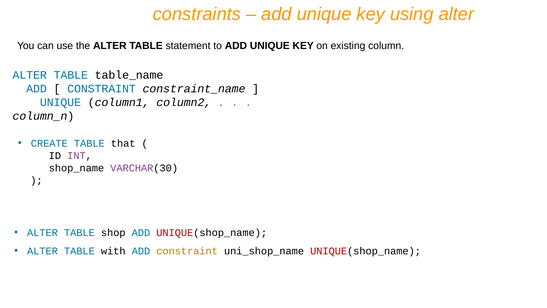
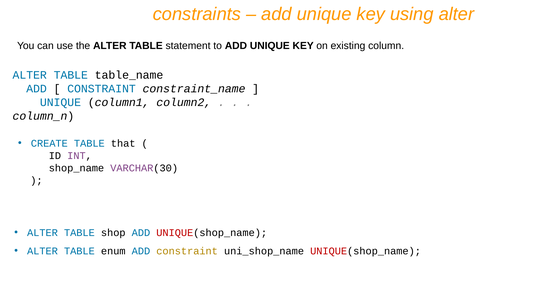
with: with -> enum
